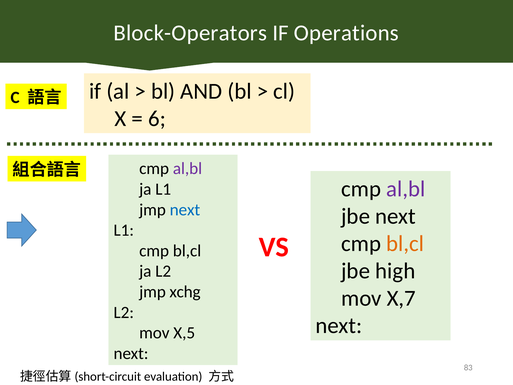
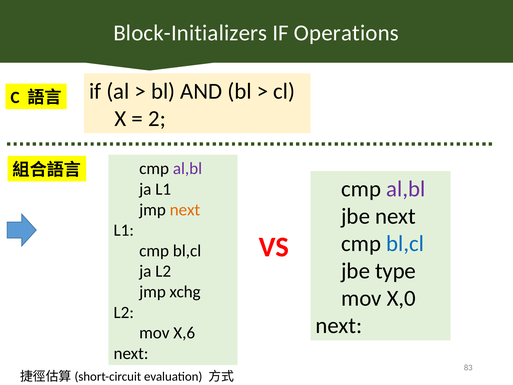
Block-Operators: Block-Operators -> Block-Initializers
6: 6 -> 2
next at (185, 210) colour: blue -> orange
bl,cl at (405, 243) colour: orange -> blue
high: high -> type
X,7: X,7 -> X,0
X,5: X,5 -> X,6
